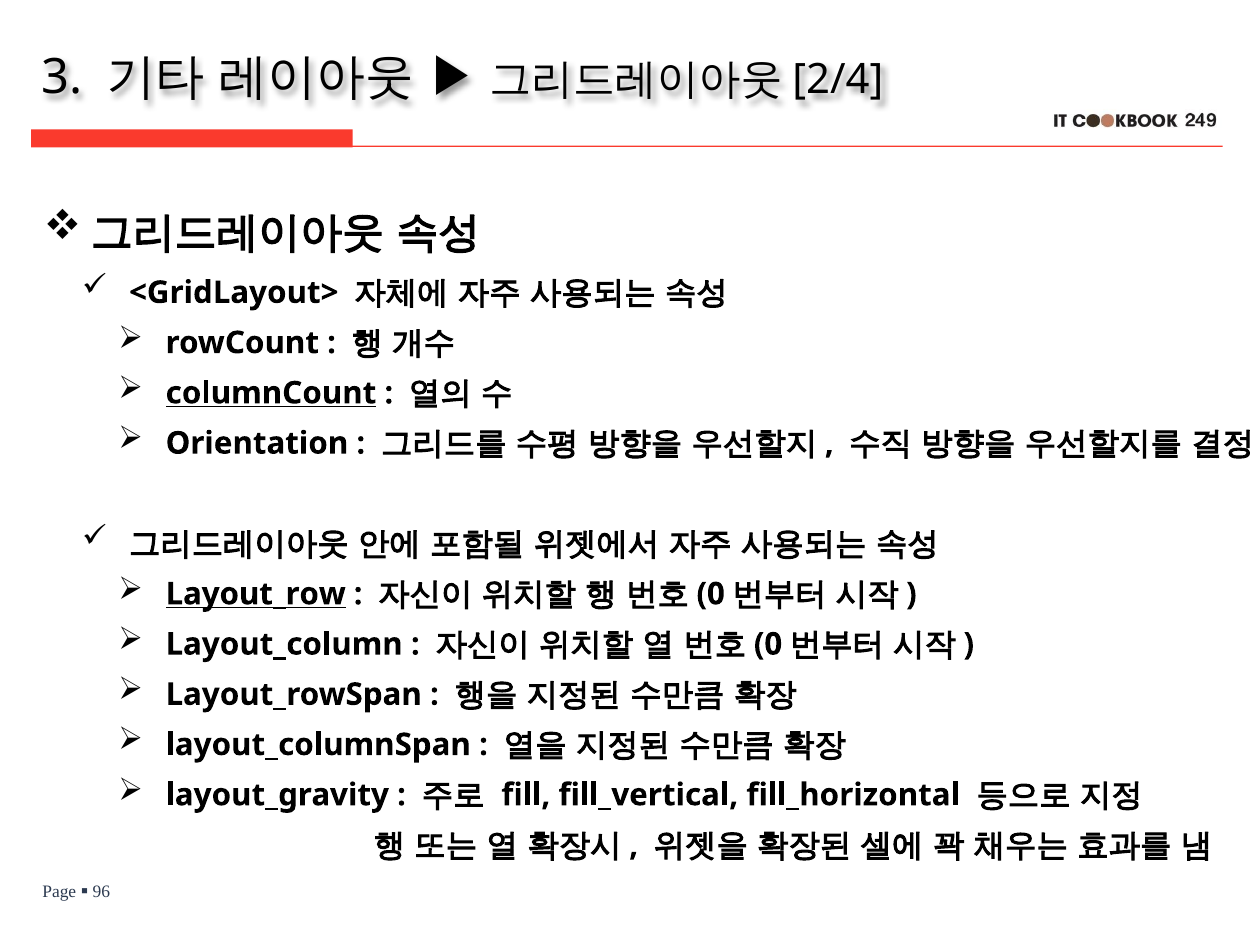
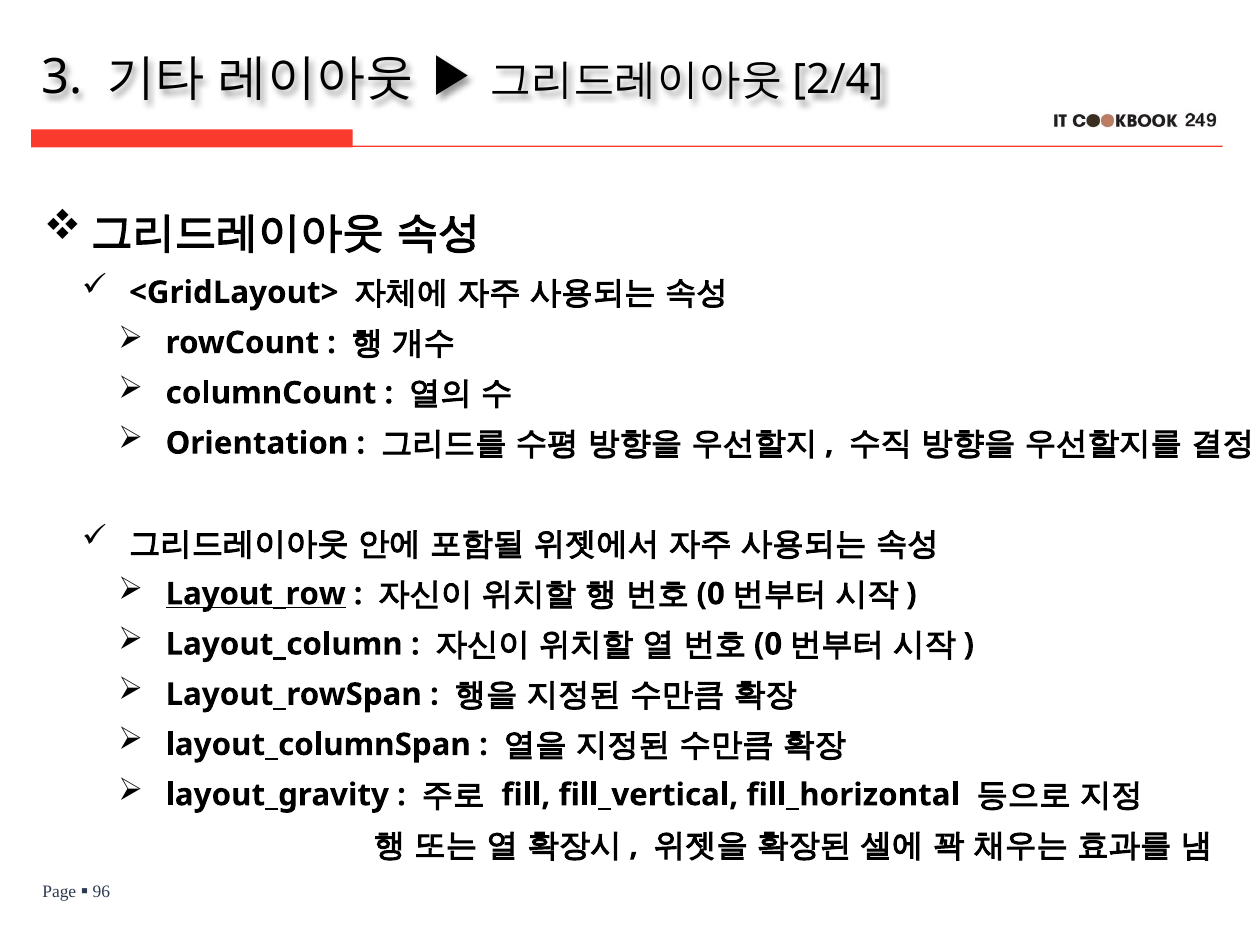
columnCount underline: present -> none
